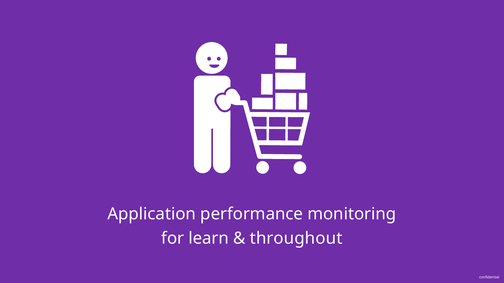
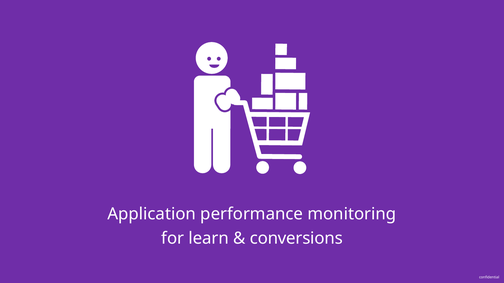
throughout: throughout -> conversions
